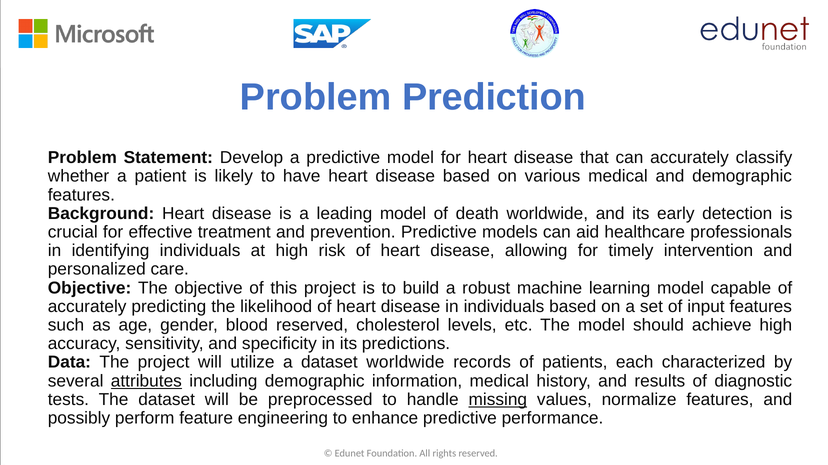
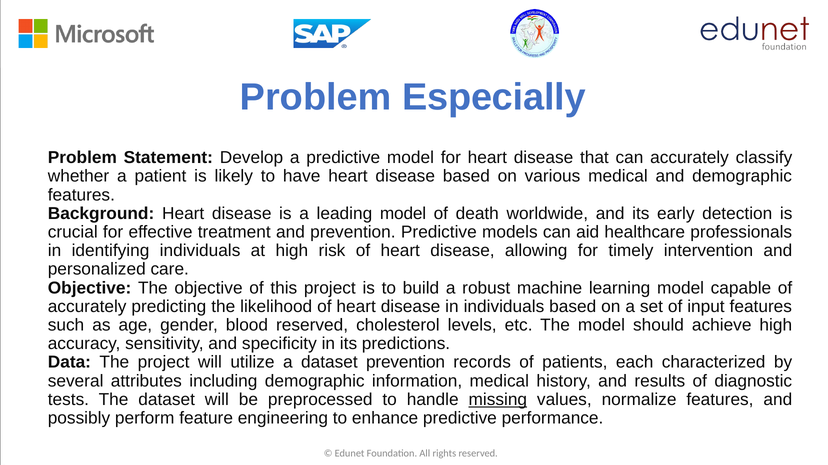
Prediction: Prediction -> Especially
dataset worldwide: worldwide -> prevention
attributes underline: present -> none
